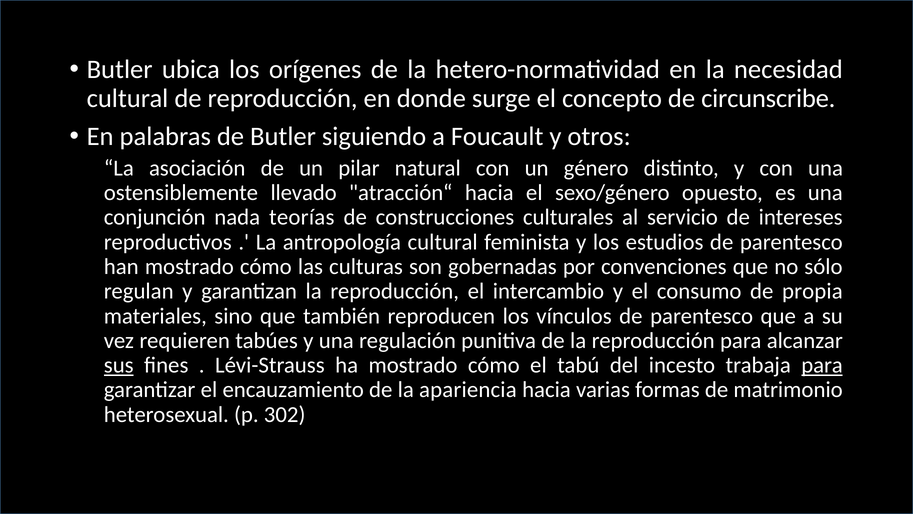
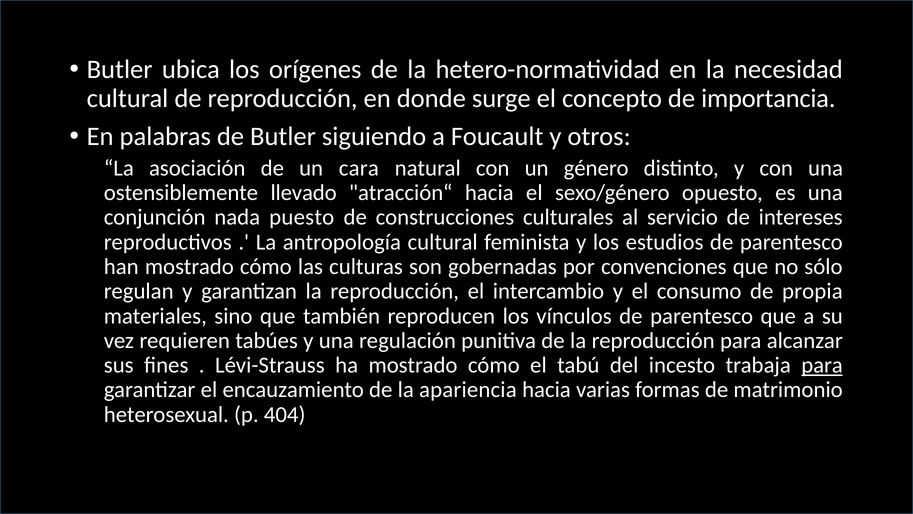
circunscribe: circunscribe -> importancia
pilar: pilar -> cara
teorías: teorías -> puesto
sus underline: present -> none
302: 302 -> 404
